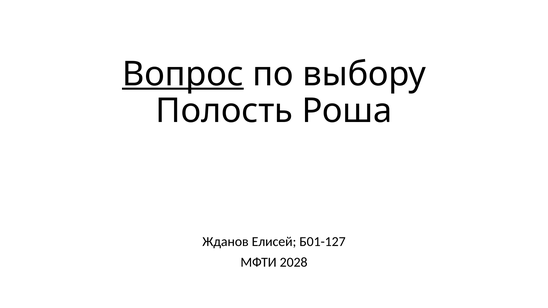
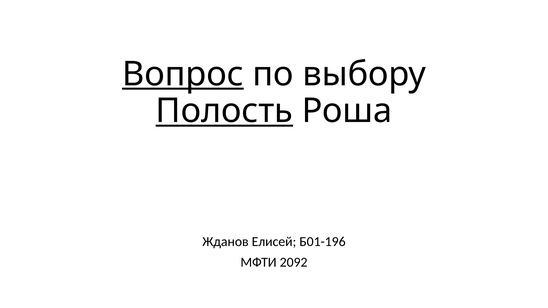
Полость underline: none -> present
Б01-127: Б01-127 -> Б01-196
2028: 2028 -> 2092
